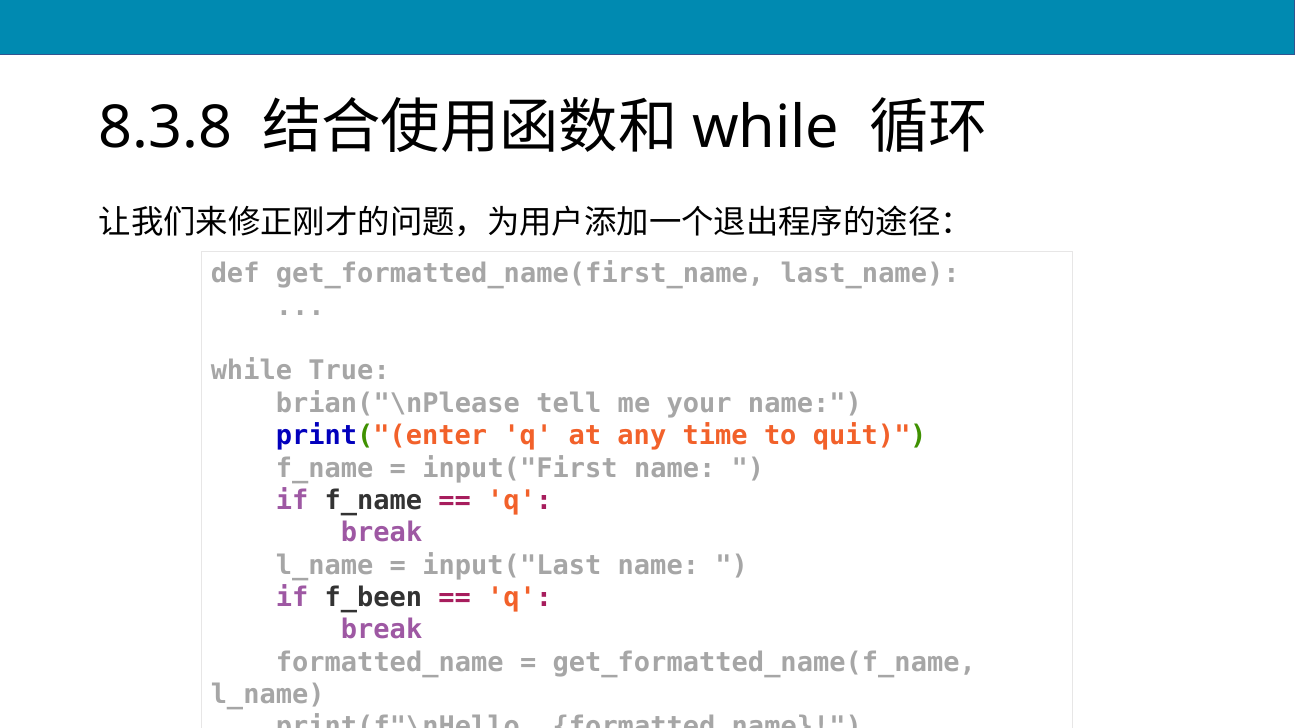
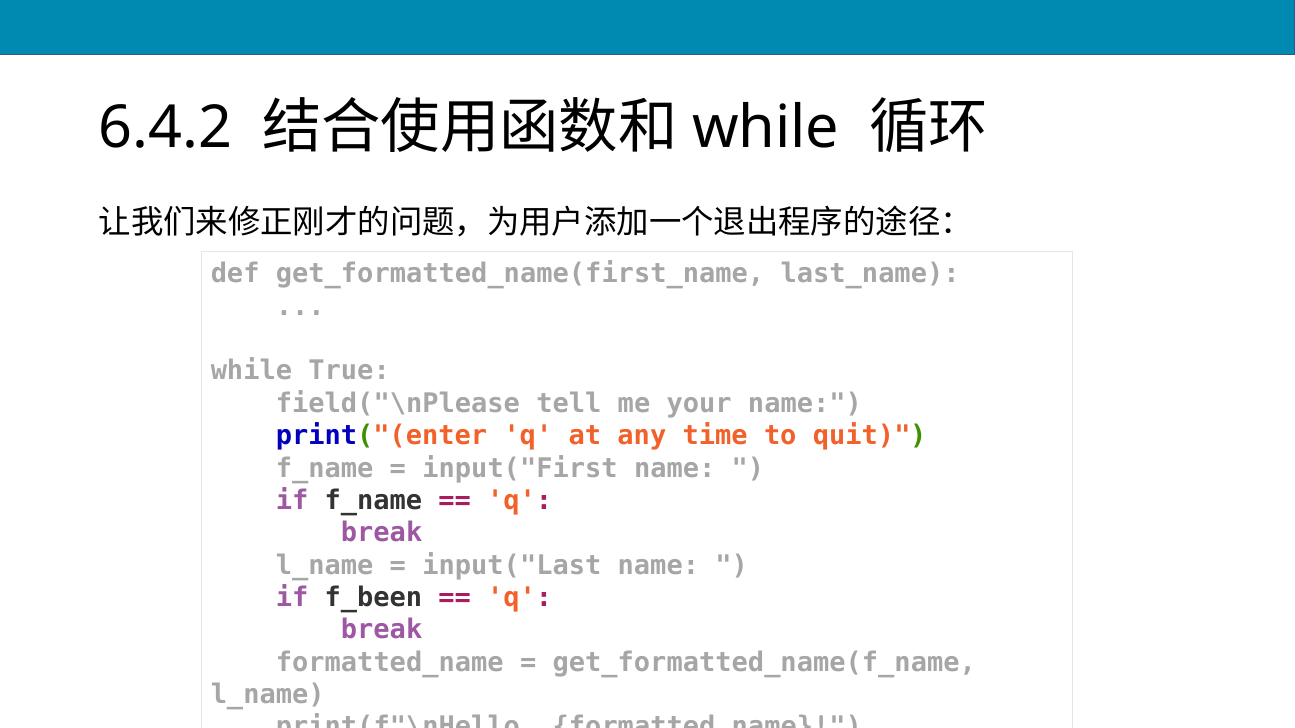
8.3.8: 8.3.8 -> 6.4.2
brian("\nPlease: brian("\nPlease -> field("\nPlease
